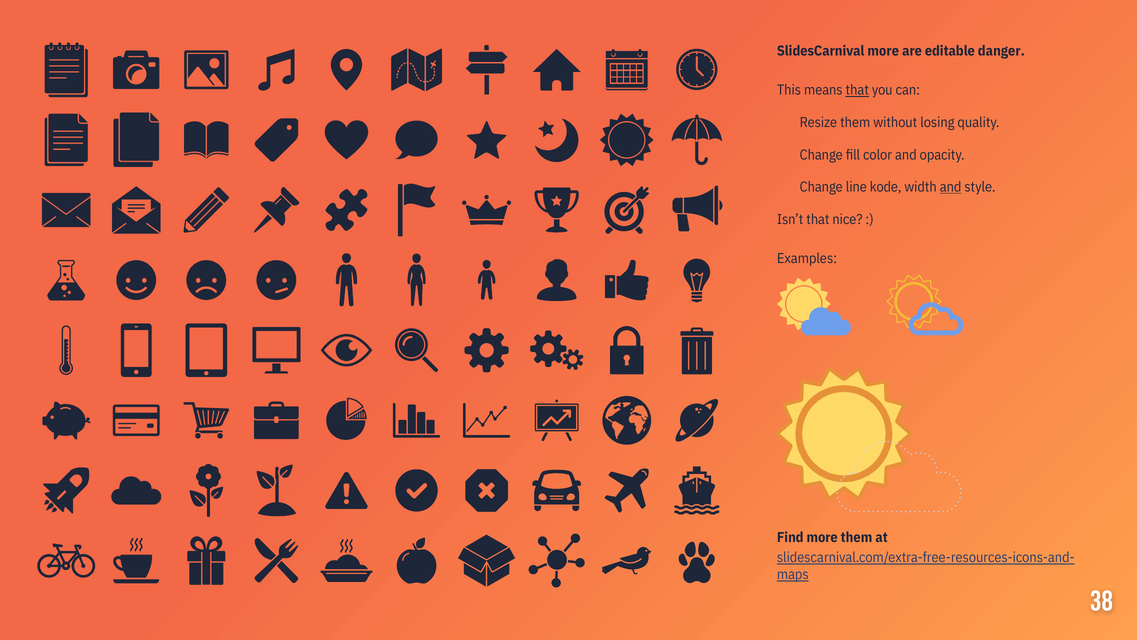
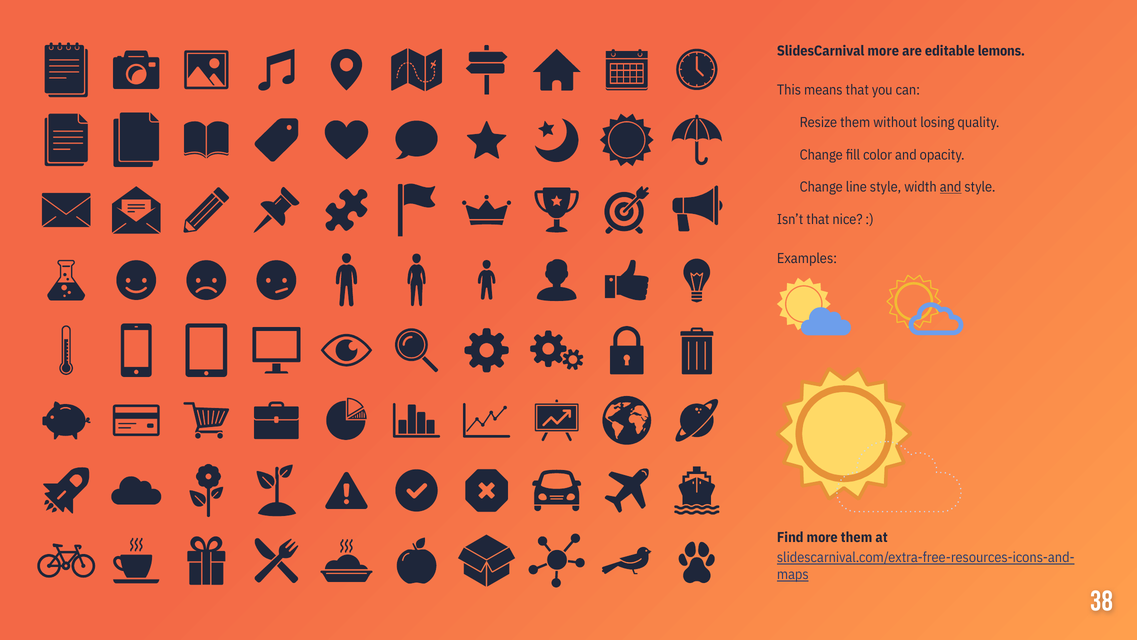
danger: danger -> lemons
that at (857, 90) underline: present -> none
line kode: kode -> style
